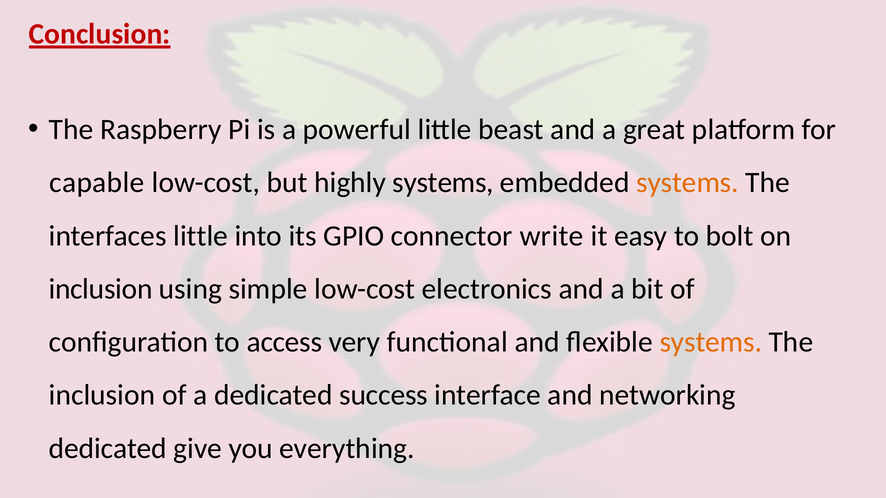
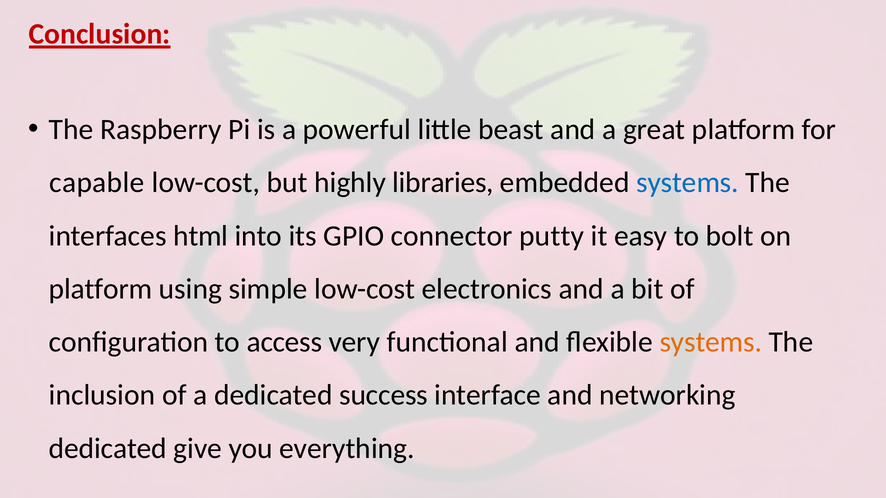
highly systems: systems -> libraries
systems at (688, 183) colour: orange -> blue
interfaces little: little -> html
write: write -> putty
inclusion at (101, 289): inclusion -> platform
